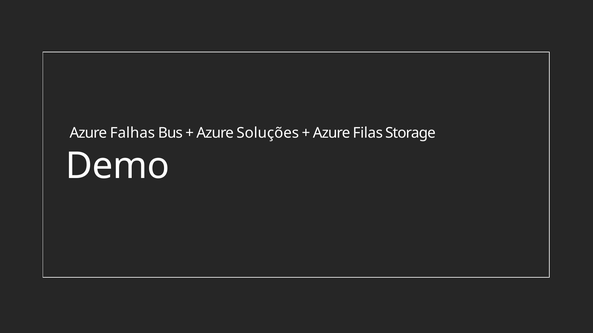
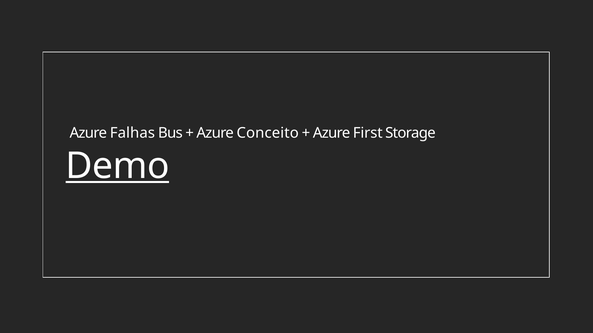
Soluções: Soluções -> Conceito
Filas: Filas -> First
Demo underline: none -> present
